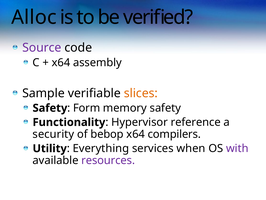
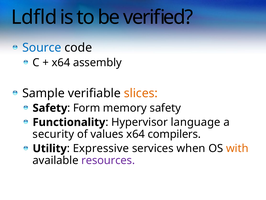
Alloc: Alloc -> Ldfld
Source colour: purple -> blue
reference: reference -> language
bebop: bebop -> values
Everything: Everything -> Expressive
with colour: purple -> orange
